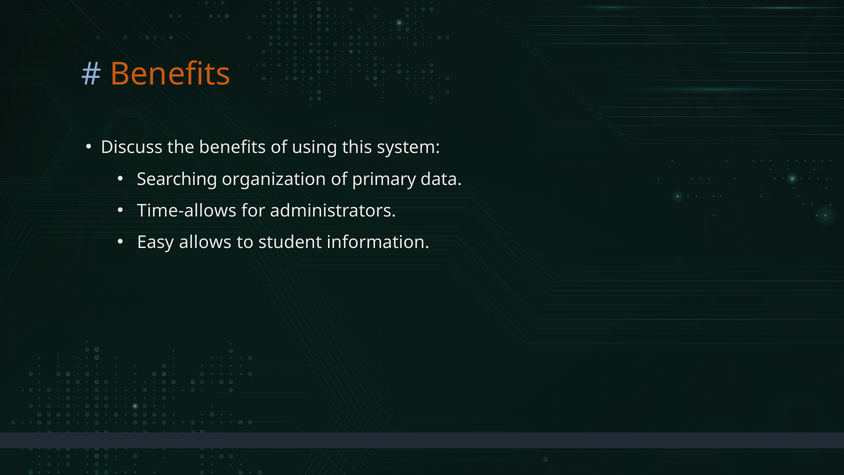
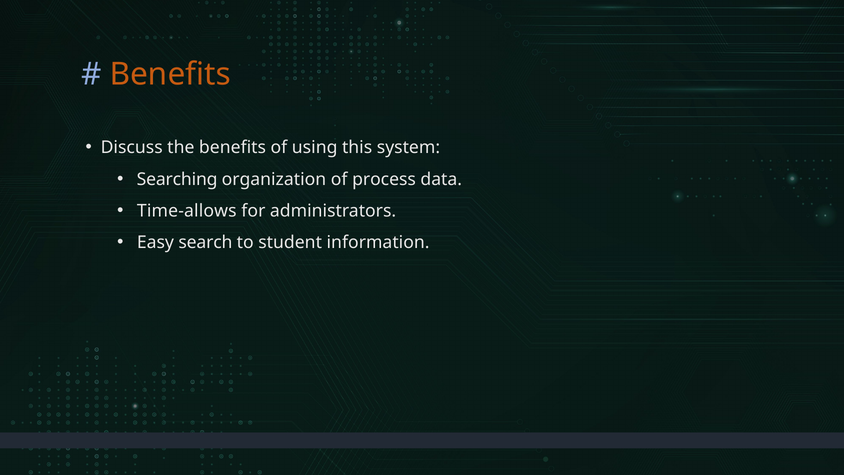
primary: primary -> process
allows: allows -> search
